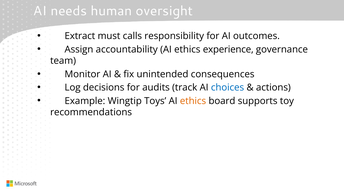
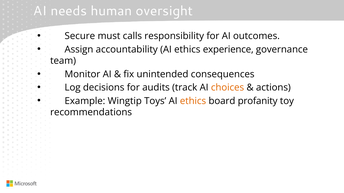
Extract: Extract -> Secure
choices colour: blue -> orange
supports: supports -> profanity
